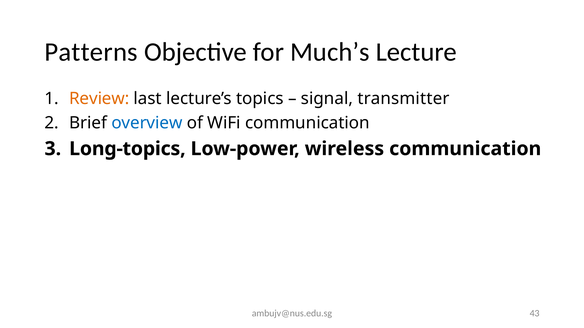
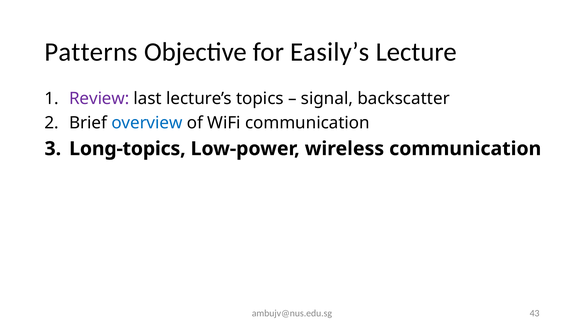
Much’s: Much’s -> Easily’s
Review colour: orange -> purple
transmitter: transmitter -> backscatter
